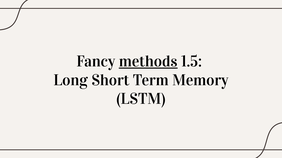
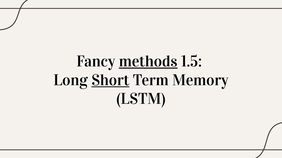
Short underline: none -> present
